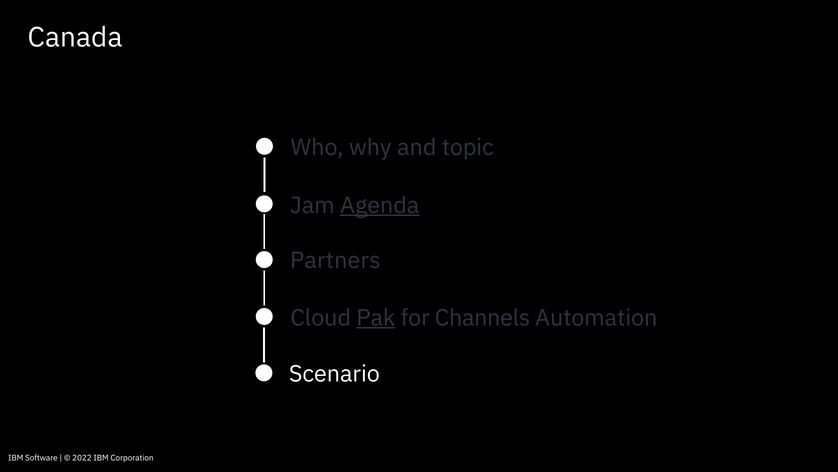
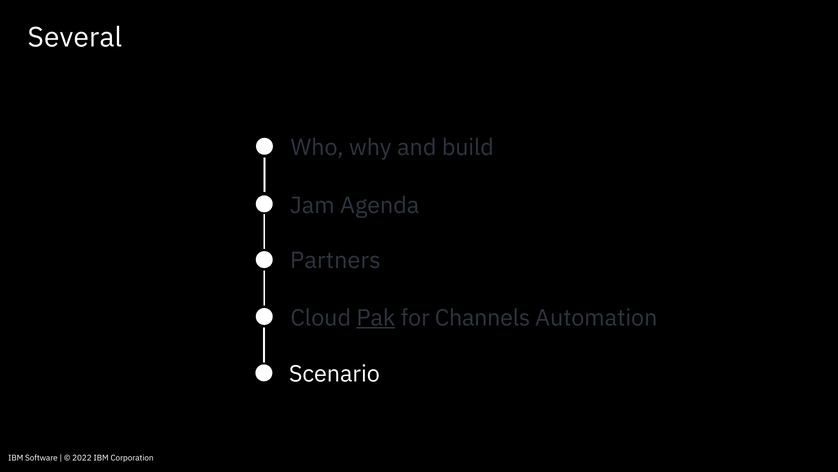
Canada: Canada -> Several
topic: topic -> build
Agenda underline: present -> none
